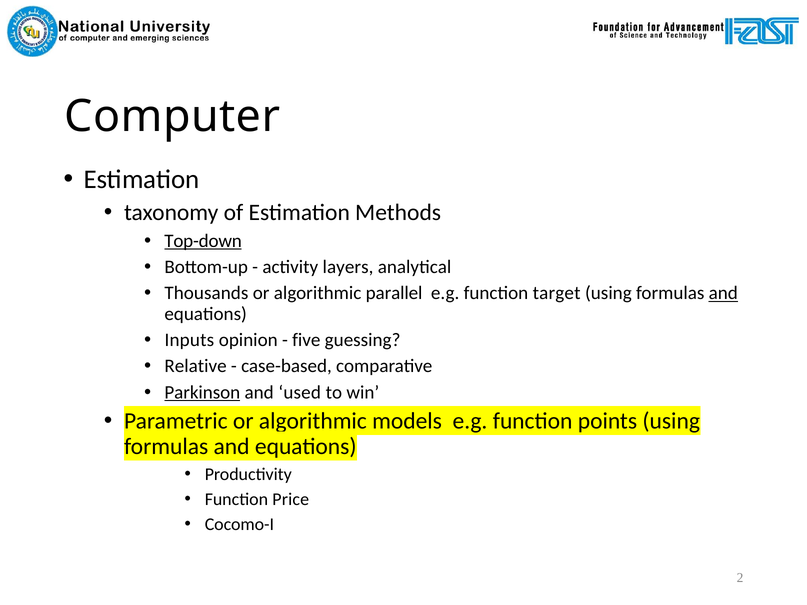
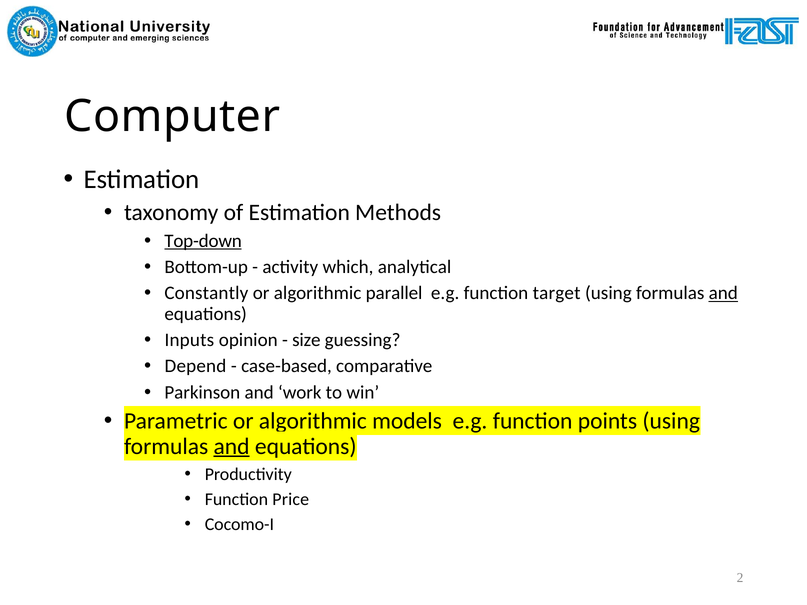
layers: layers -> which
Thousands: Thousands -> Constantly
five: five -> size
Relative: Relative -> Depend
Parkinson underline: present -> none
used: used -> work
and at (232, 446) underline: none -> present
